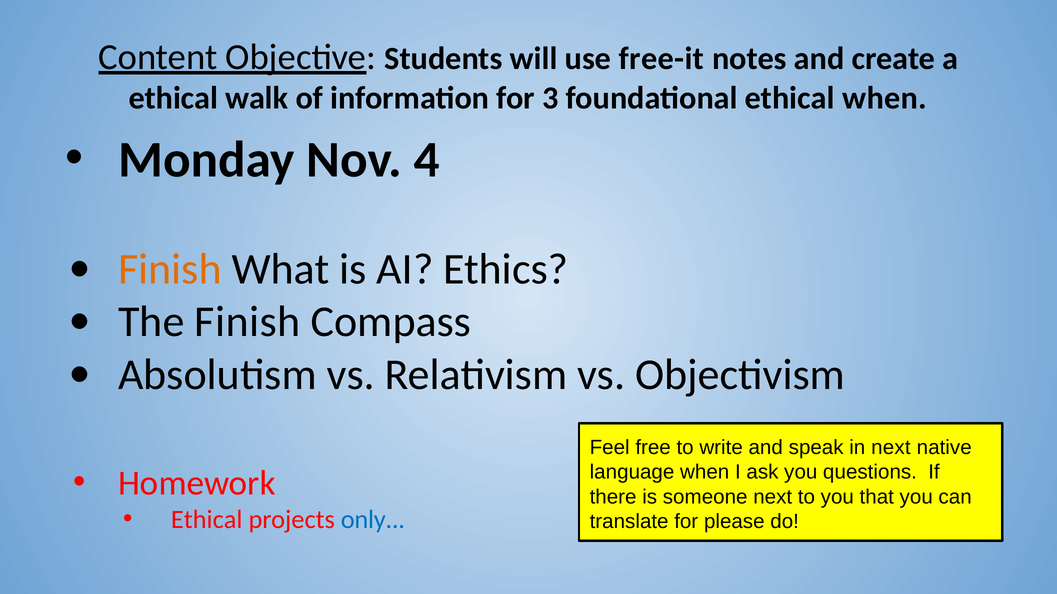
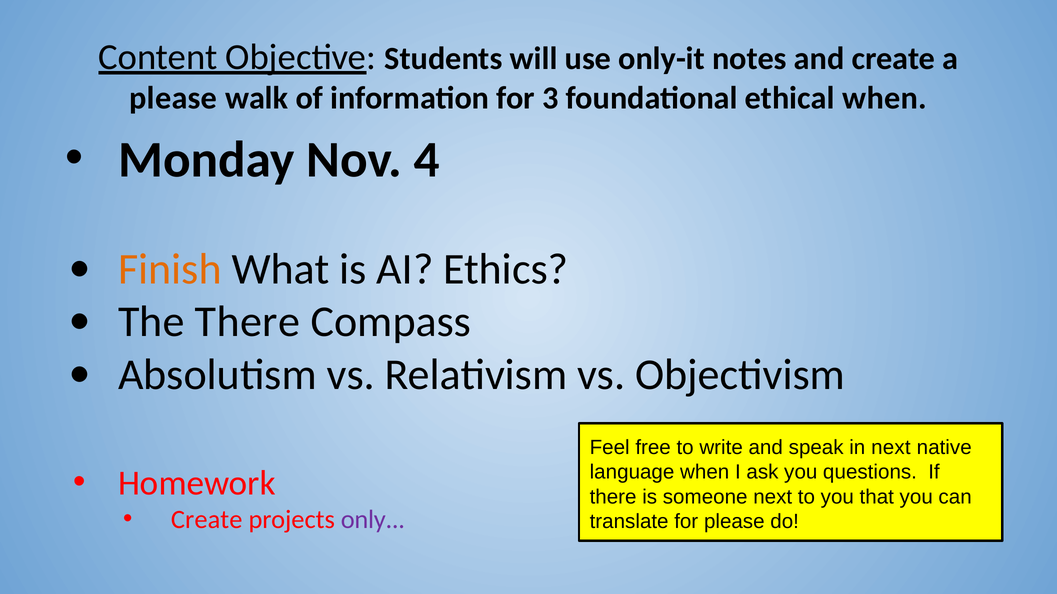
free-it: free-it -> only-it
ethical at (173, 98): ethical -> please
The Finish: Finish -> There
Ethical at (207, 520): Ethical -> Create
only colour: blue -> purple
